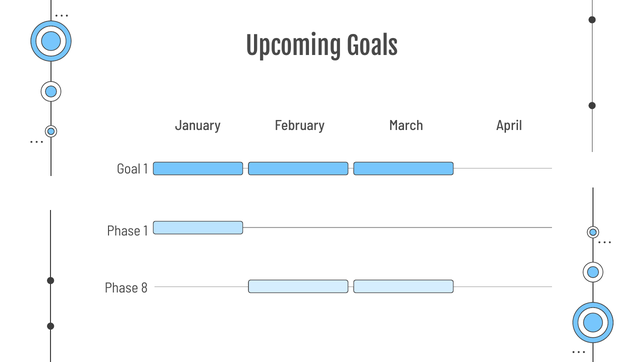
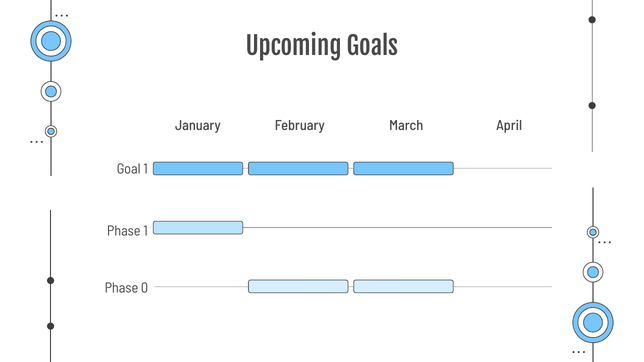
8: 8 -> 0
